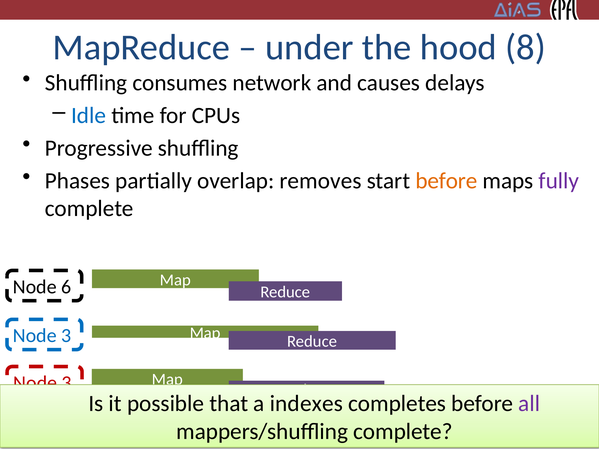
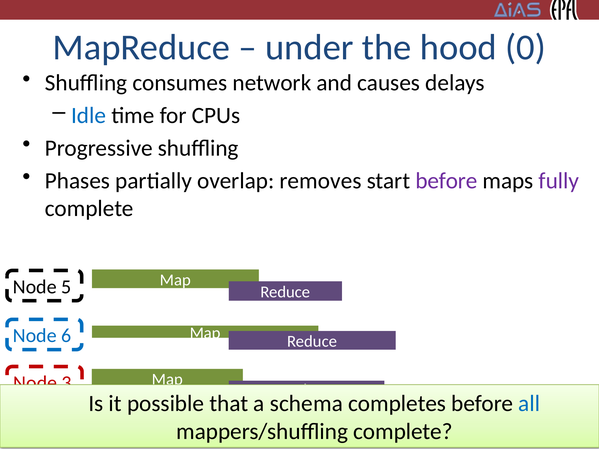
8: 8 -> 0
before at (446, 181) colour: orange -> purple
6: 6 -> 5
3 at (66, 336): 3 -> 6
indexes: indexes -> schema
all colour: purple -> blue
